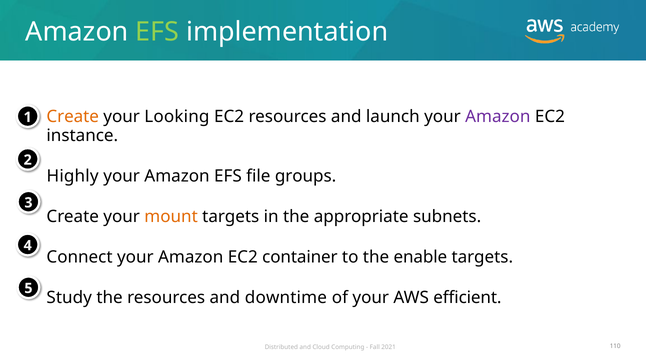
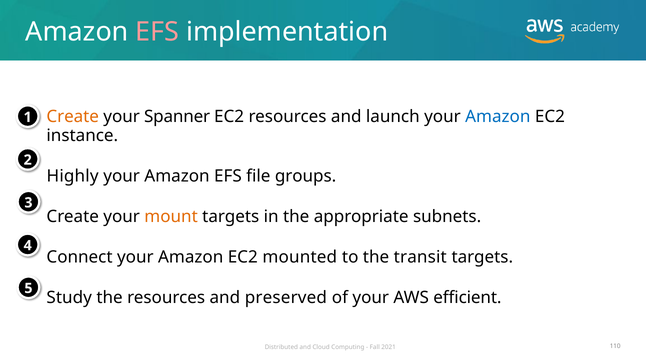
EFS at (157, 32) colour: light green -> pink
Looking: Looking -> Spanner
Amazon at (498, 117) colour: purple -> blue
container: container -> mounted
enable: enable -> transit
downtime: downtime -> preserved
